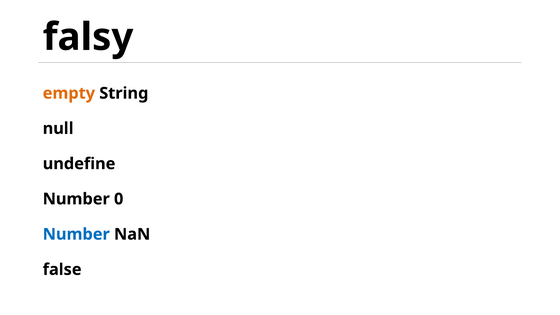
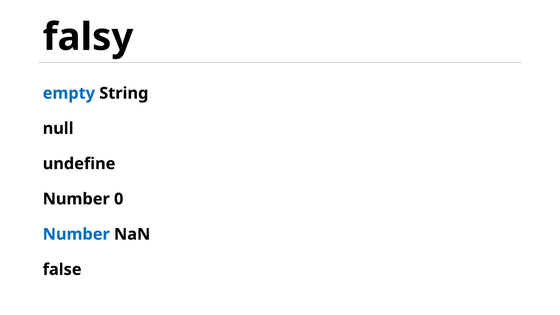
empty colour: orange -> blue
